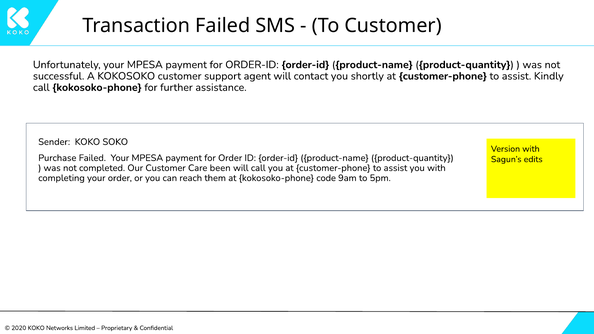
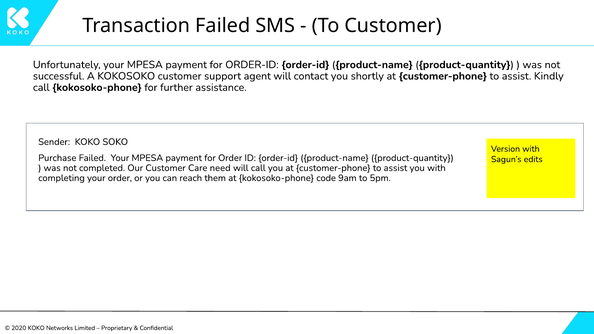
been: been -> need
